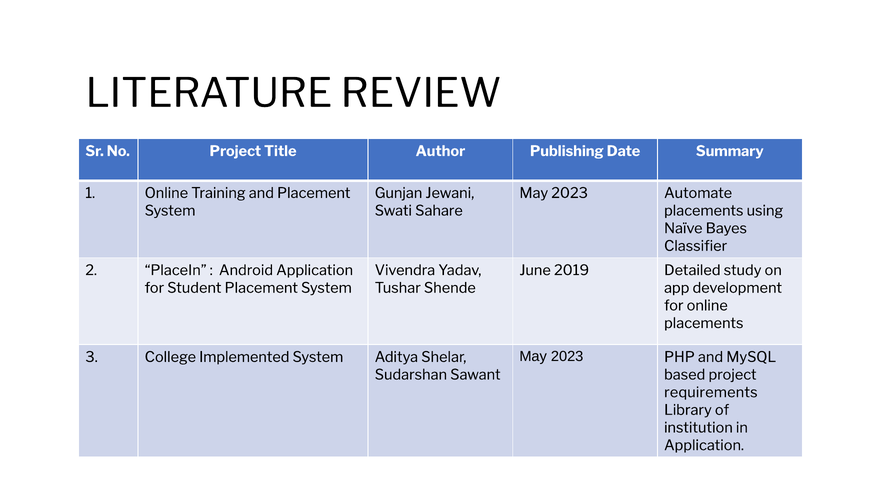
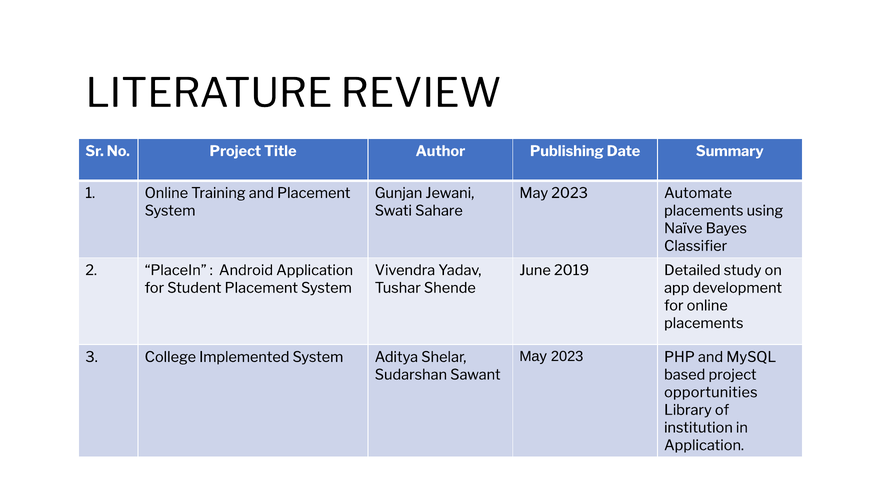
requirements: requirements -> opportunities
